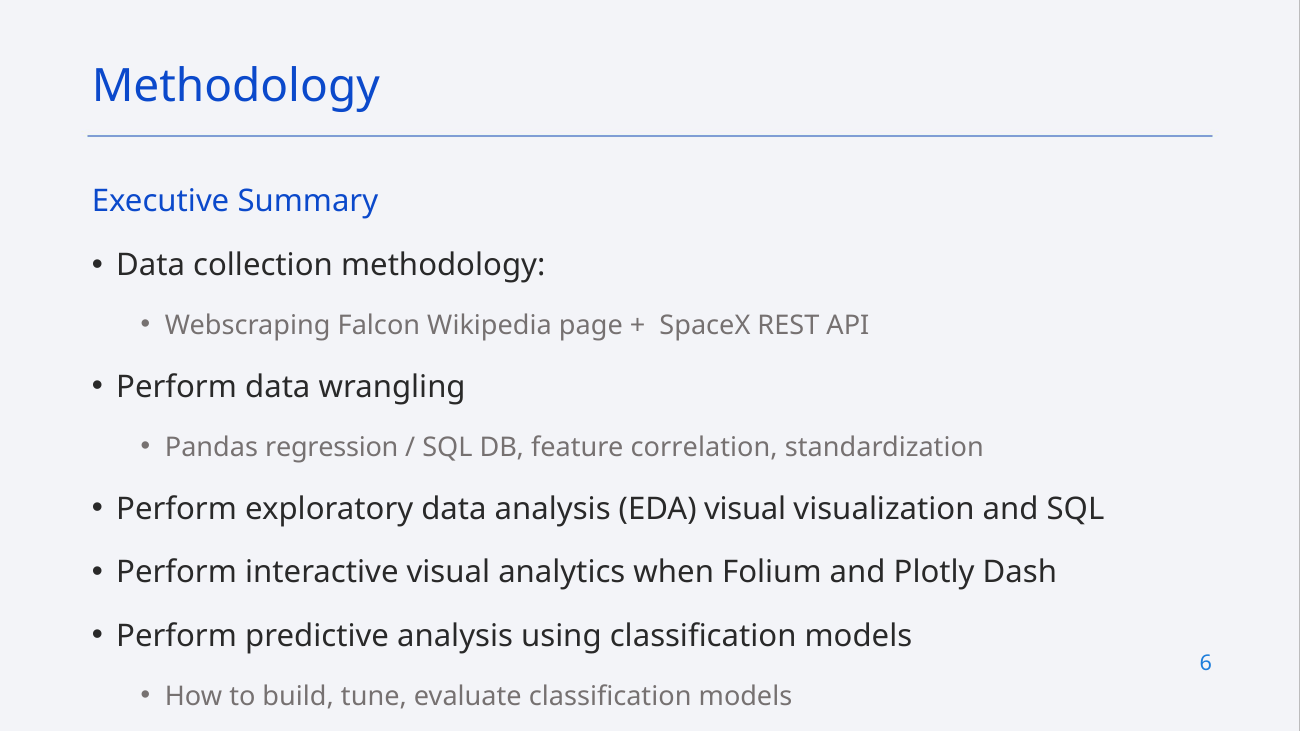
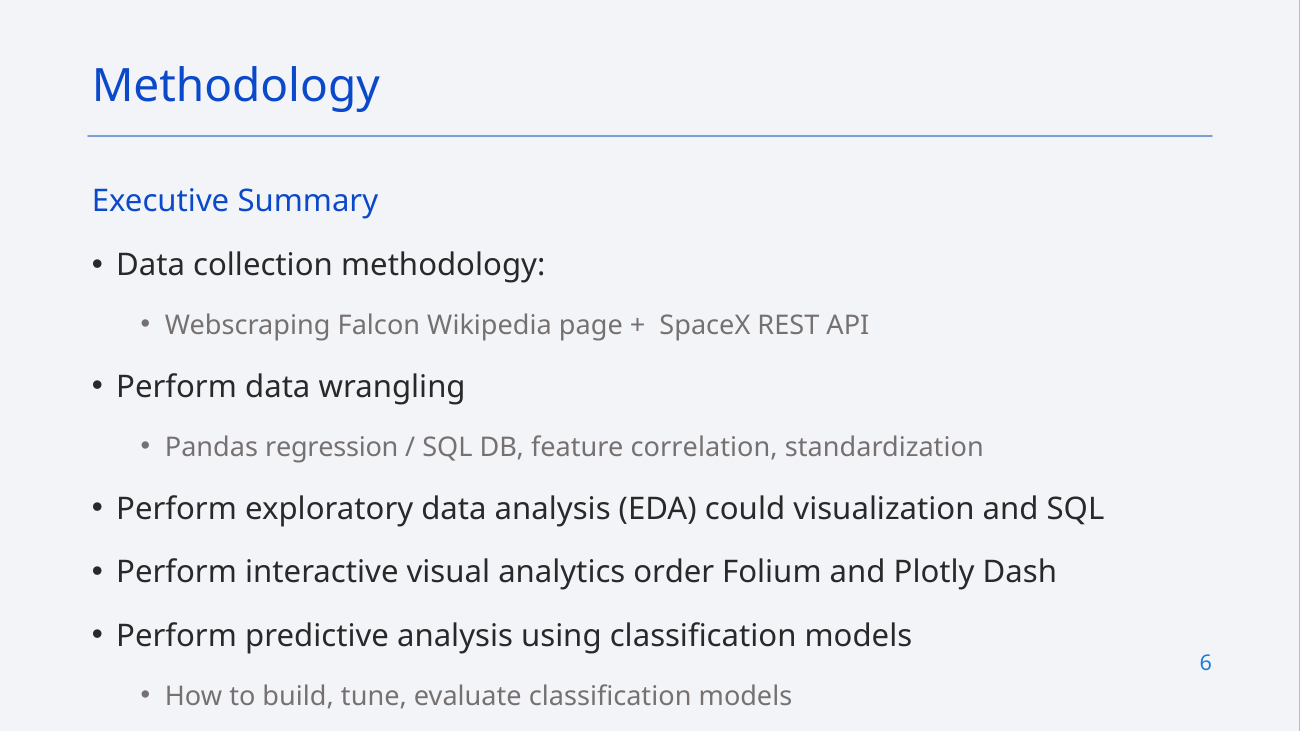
EDA visual: visual -> could
when: when -> order
